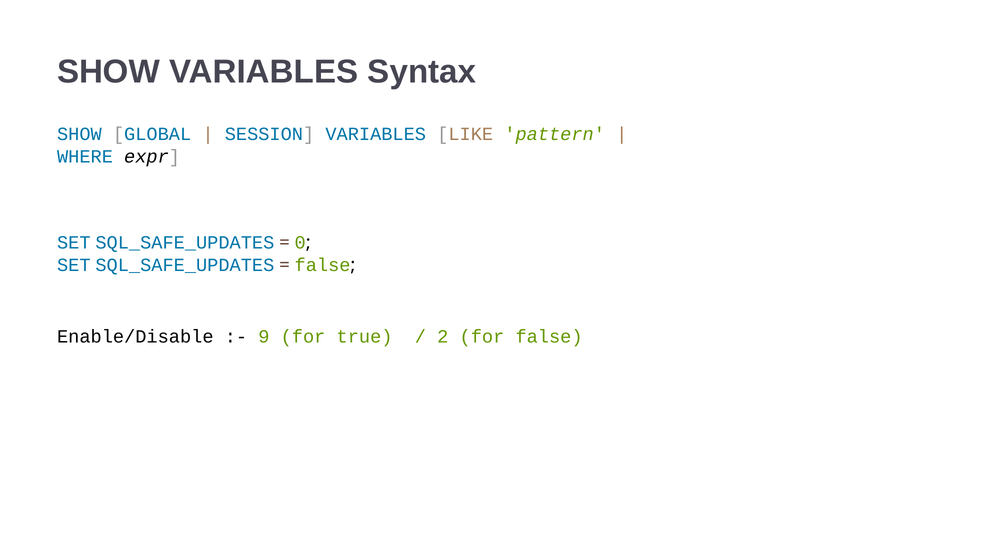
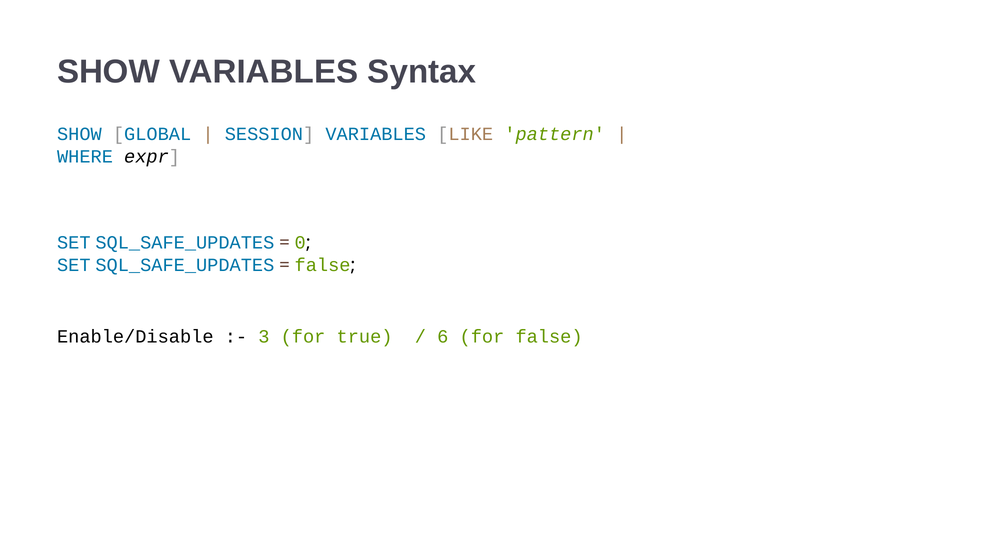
9: 9 -> 3
2: 2 -> 6
